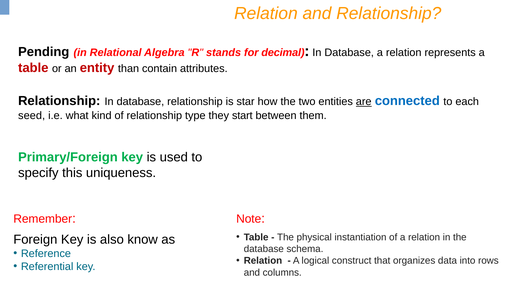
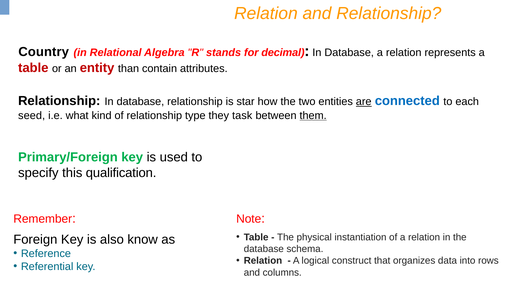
Pending: Pending -> Country
start: start -> task
them underline: none -> present
uniqueness: uniqueness -> qualification
